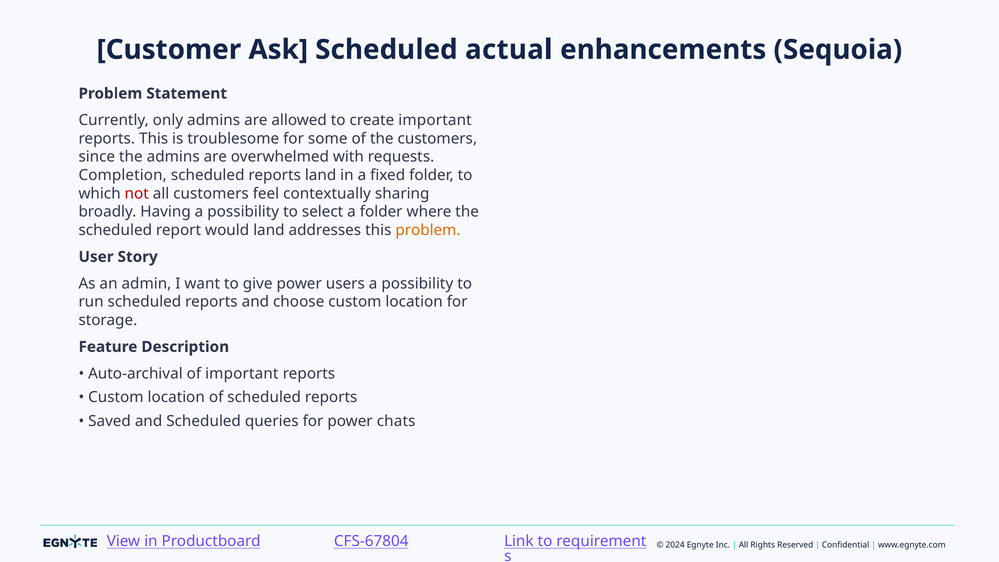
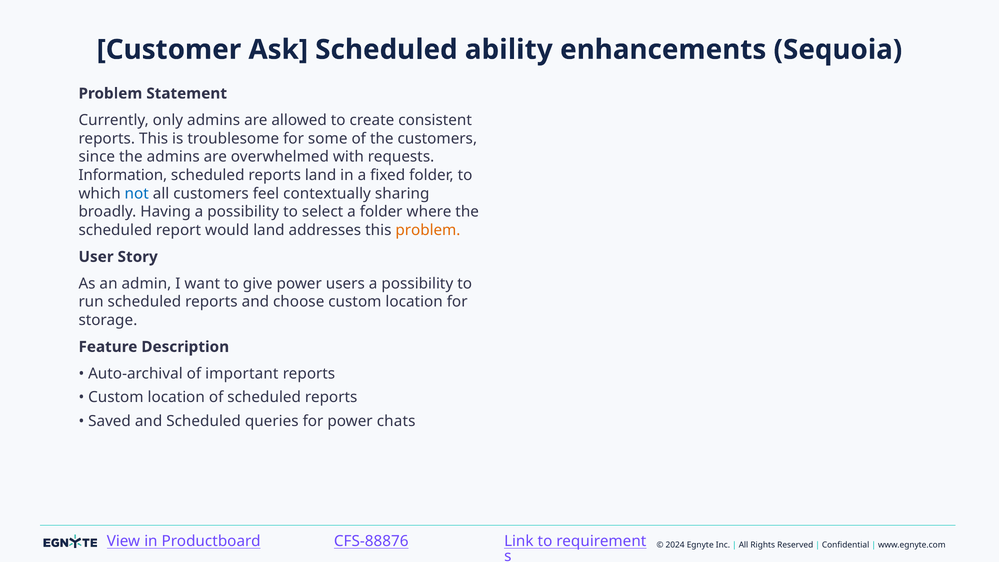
actual: actual -> ability
create important: important -> consistent
Completion: Completion -> Information
not colour: red -> blue
CFS-67804: CFS-67804 -> CFS-88876
